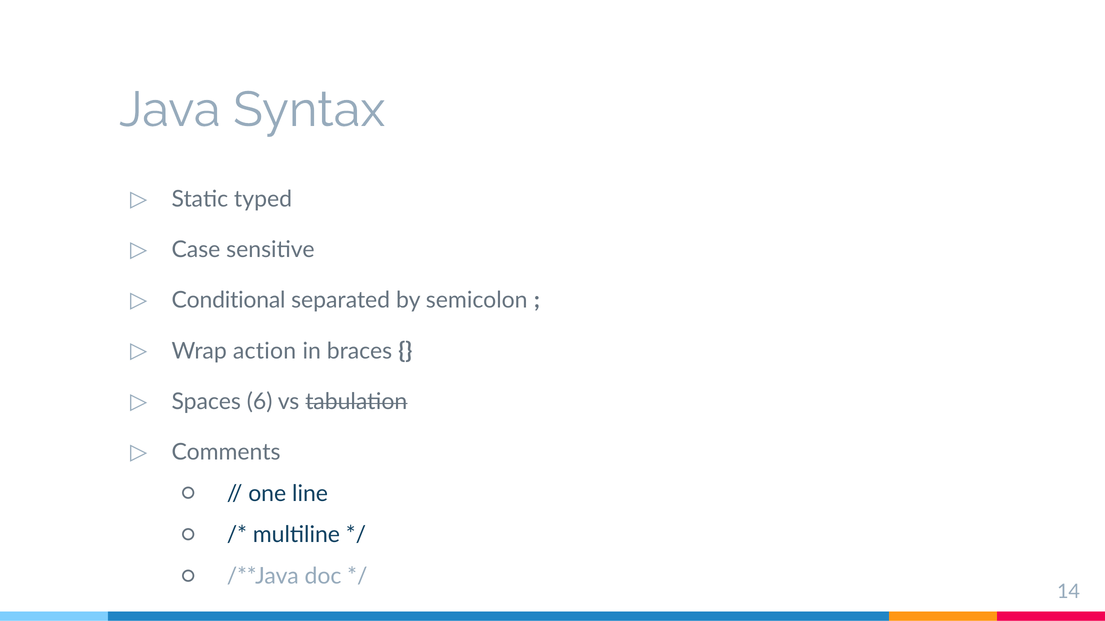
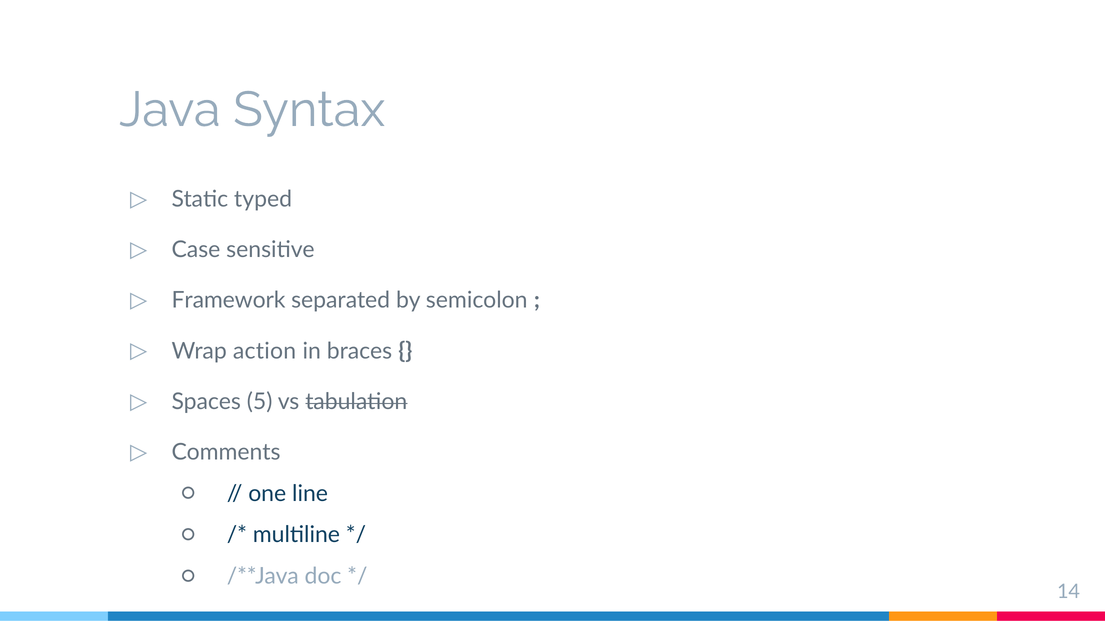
Conditional: Conditional -> Framework
6: 6 -> 5
